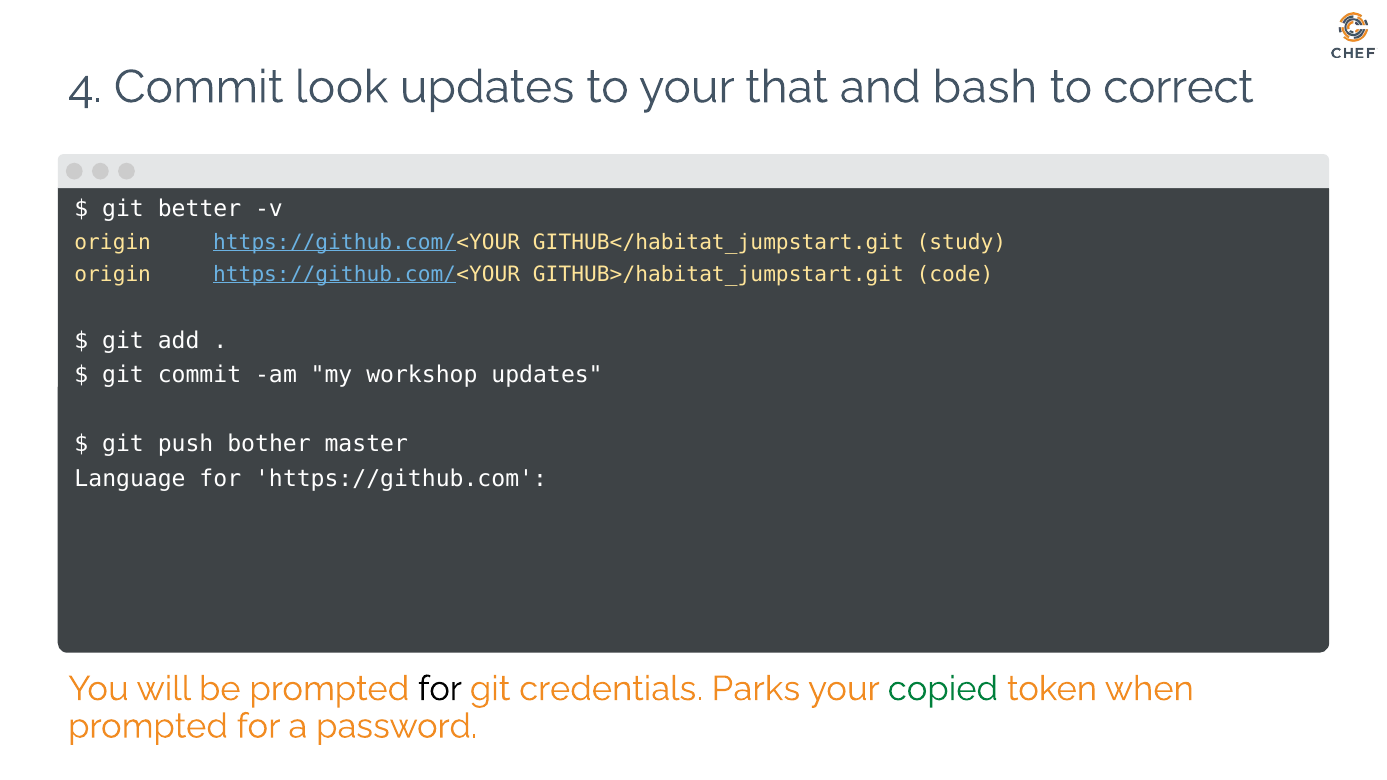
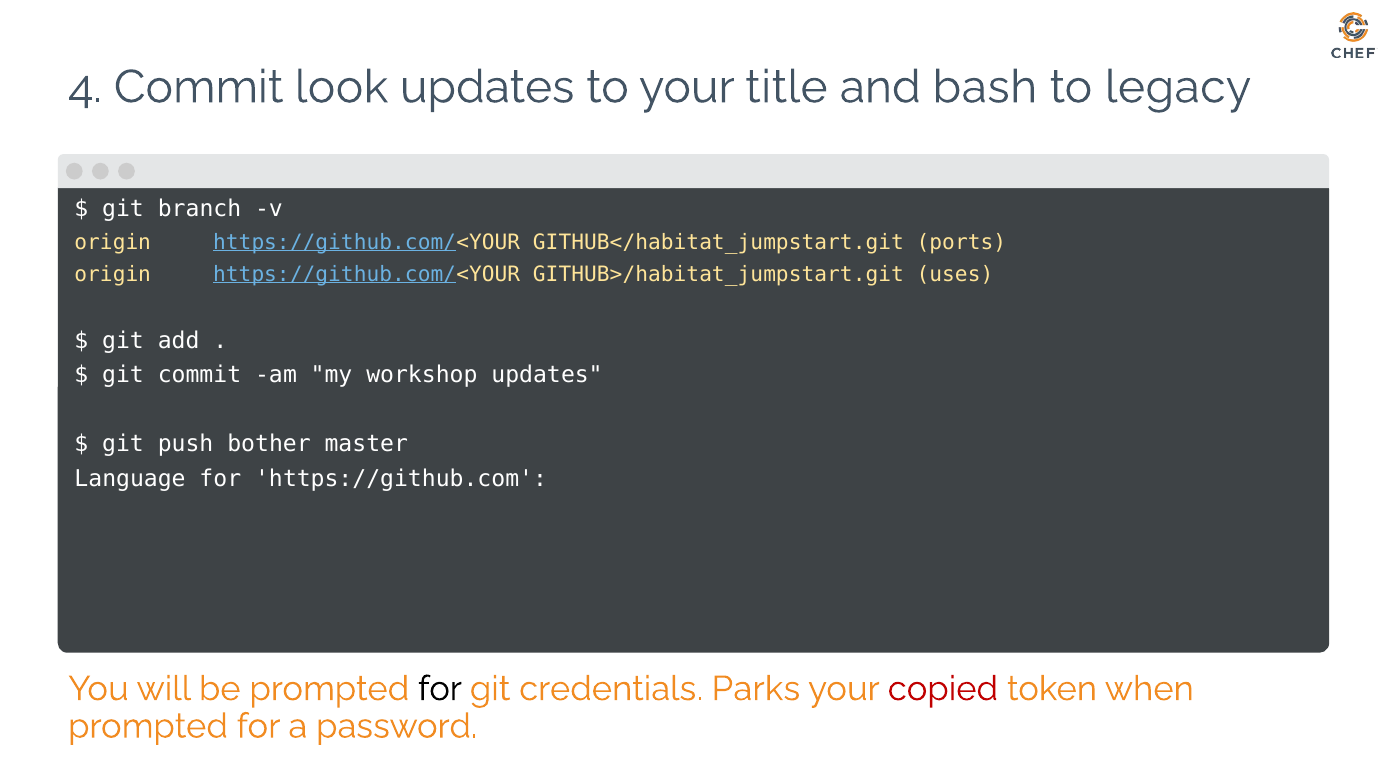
that: that -> title
correct: correct -> legacy
better: better -> branch
study: study -> ports
code: code -> uses
copied colour: green -> red
